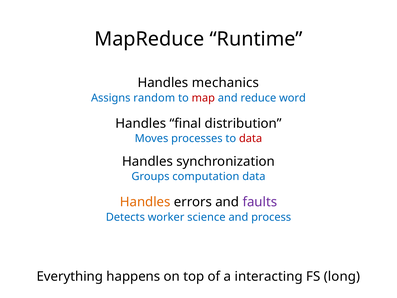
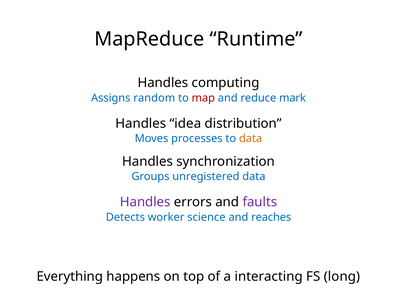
mechanics: mechanics -> computing
word: word -> mark
final: final -> idea
data at (251, 138) colour: red -> orange
computation: computation -> unregistered
Handles at (145, 202) colour: orange -> purple
process: process -> reaches
